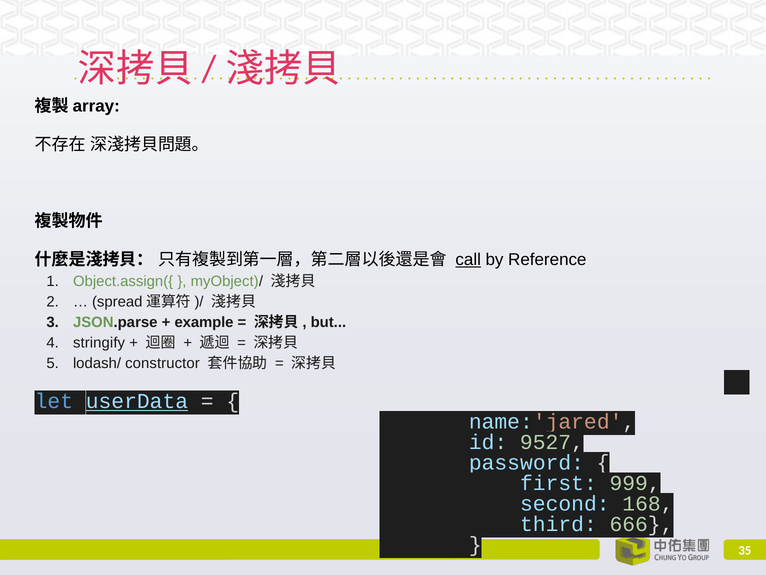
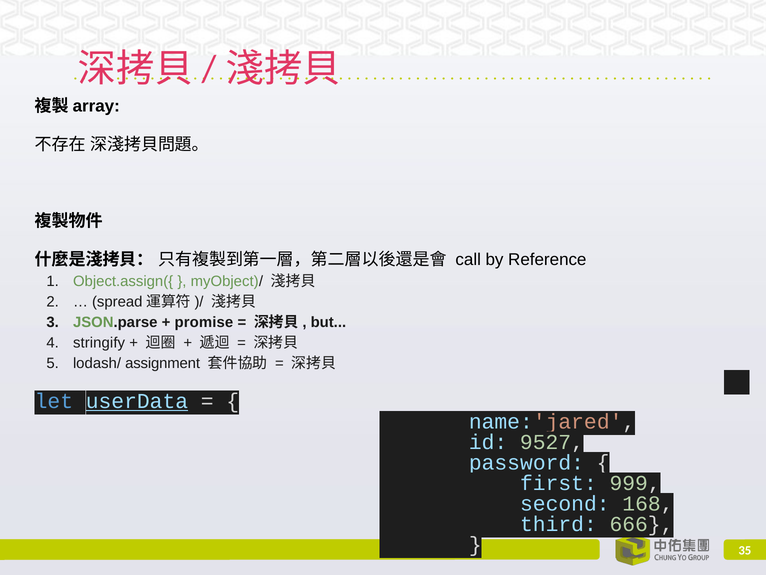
call underline: present -> none
example: example -> promise
constructor: constructor -> assignment
